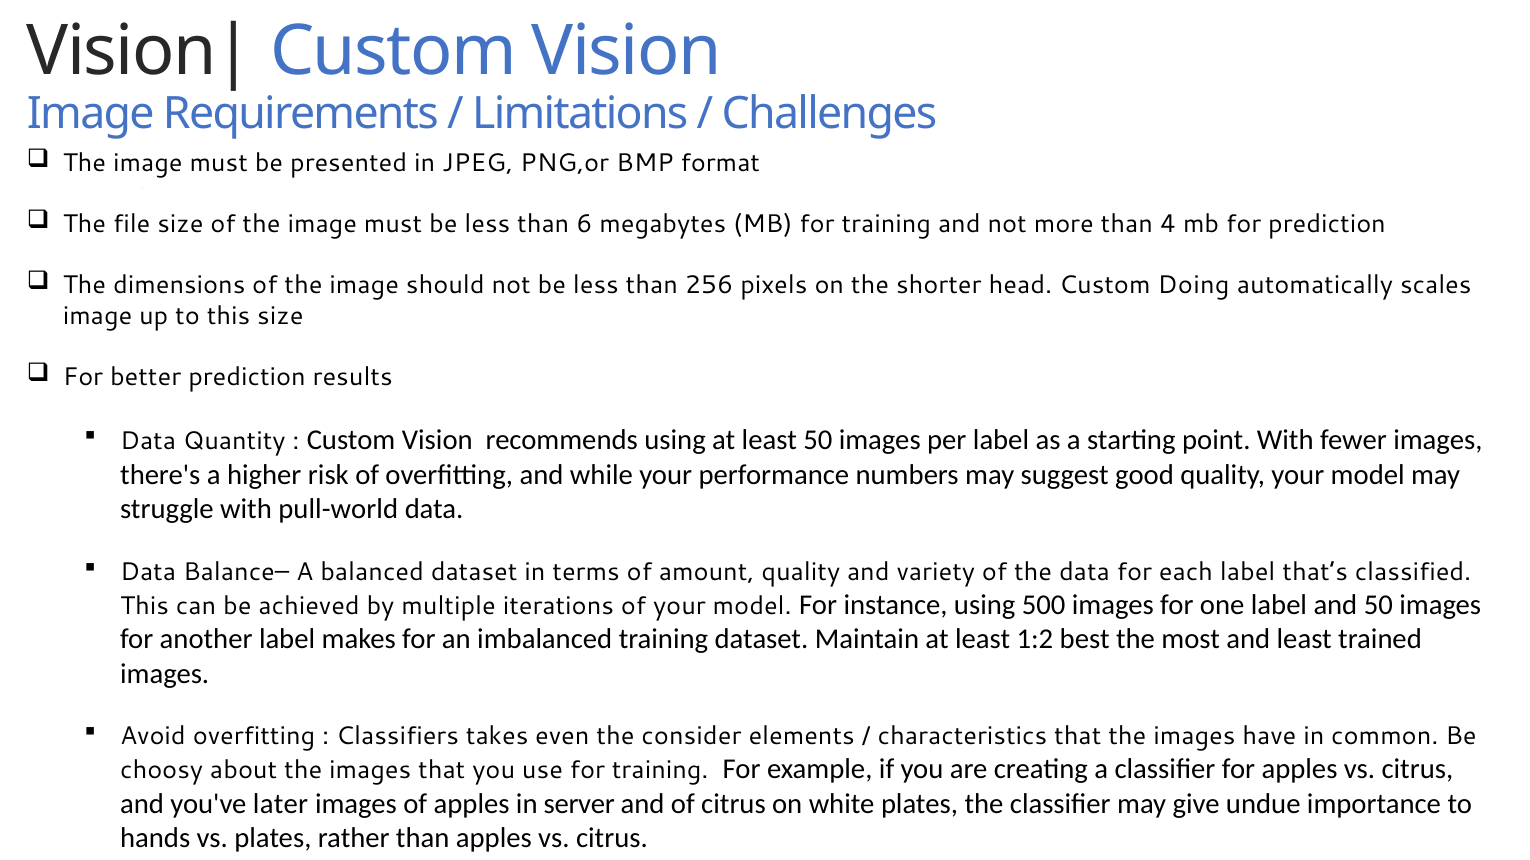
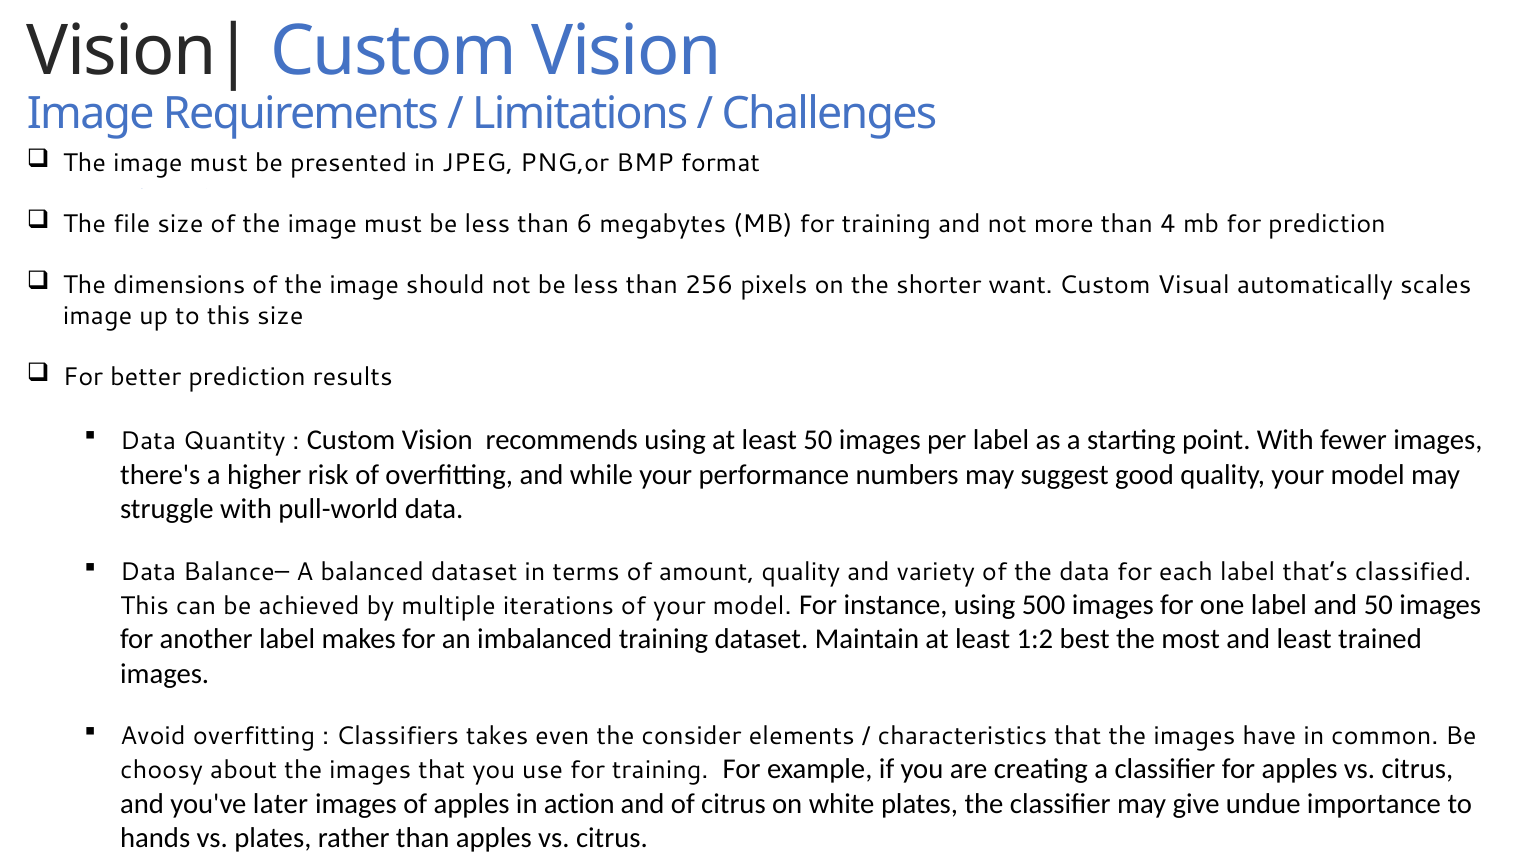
head: head -> want
Doing: Doing -> Visual
server: server -> action
